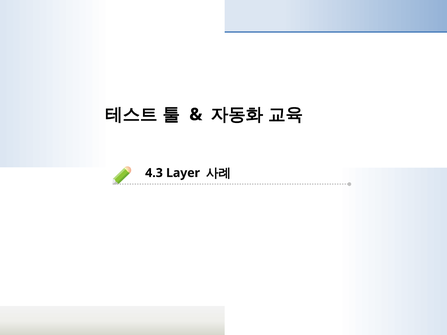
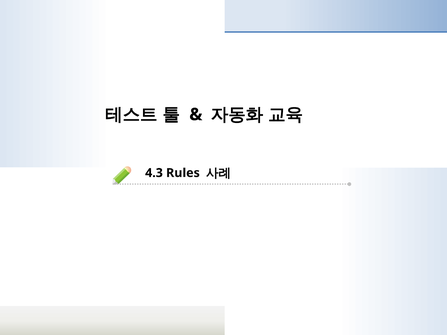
Layer: Layer -> Rules
